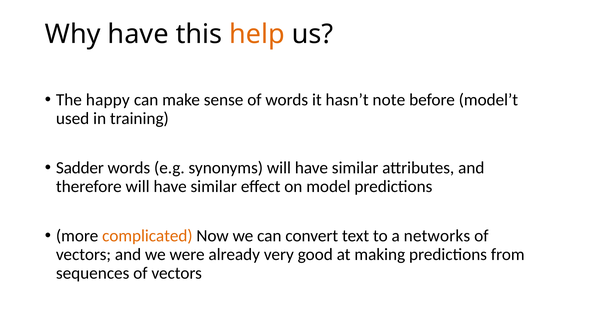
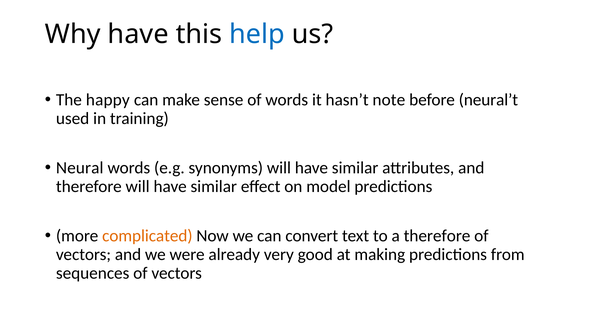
help colour: orange -> blue
model’t: model’t -> neural’t
Sadder: Sadder -> Neural
a networks: networks -> therefore
